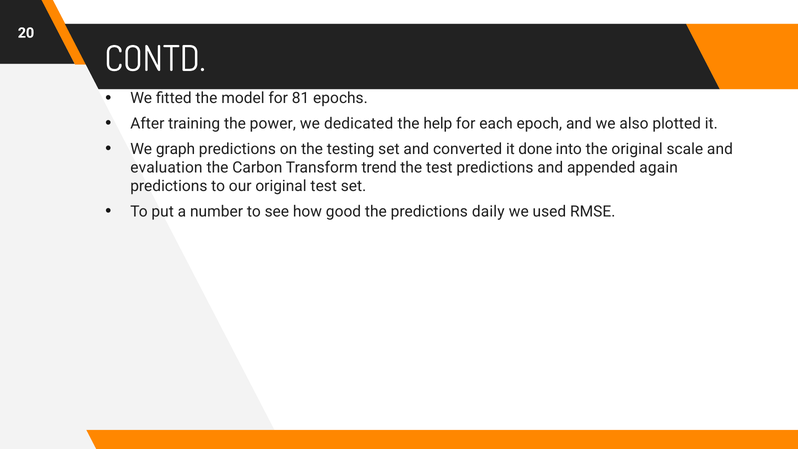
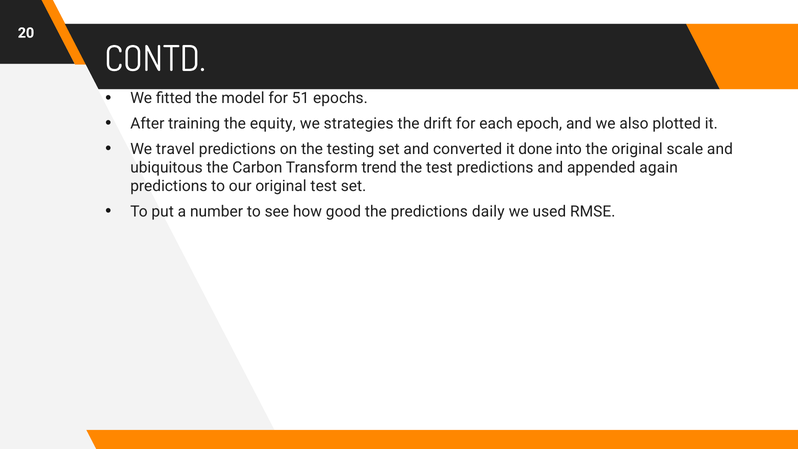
81: 81 -> 51
power: power -> equity
dedicated: dedicated -> strategies
help: help -> drift
graph: graph -> travel
evaluation: evaluation -> ubiquitous
